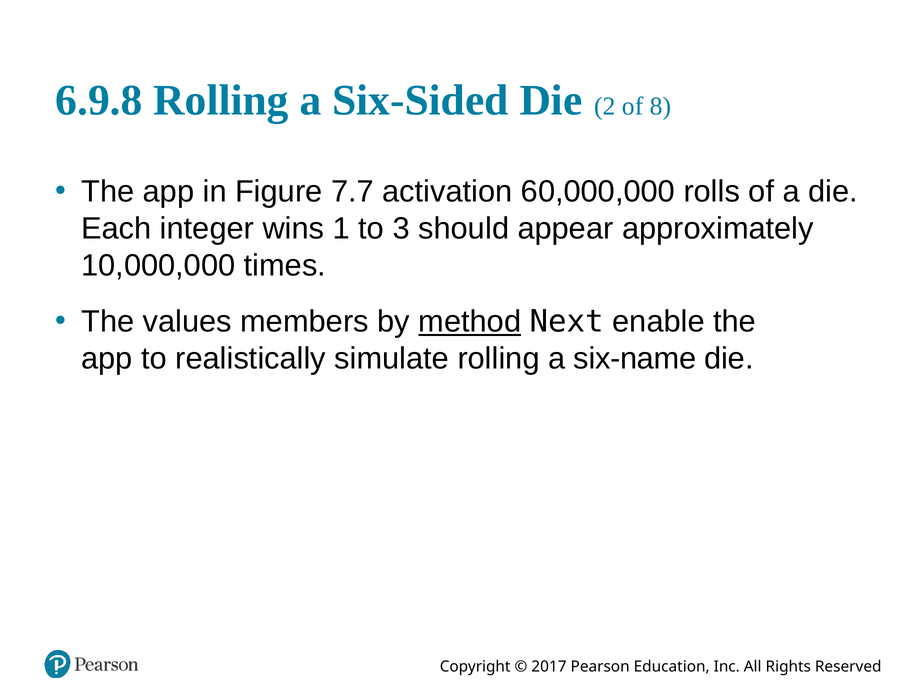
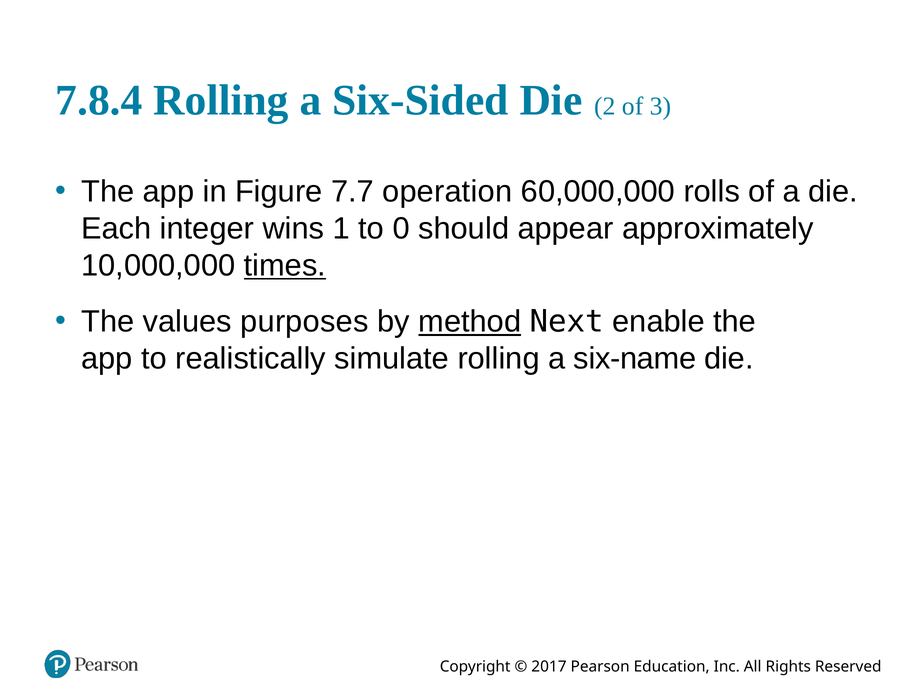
6.9.8: 6.9.8 -> 7.8.4
8: 8 -> 3
activation: activation -> operation
3: 3 -> 0
times underline: none -> present
members: members -> purposes
